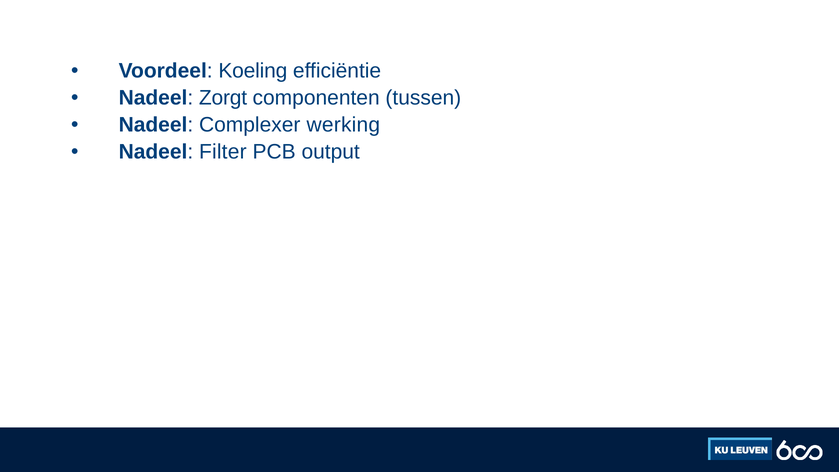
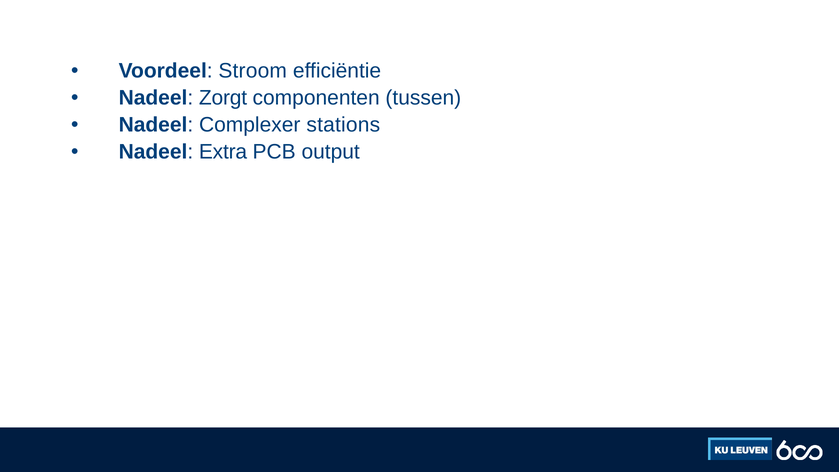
Koeling: Koeling -> Stroom
werking: werking -> stations
Filter: Filter -> Extra
